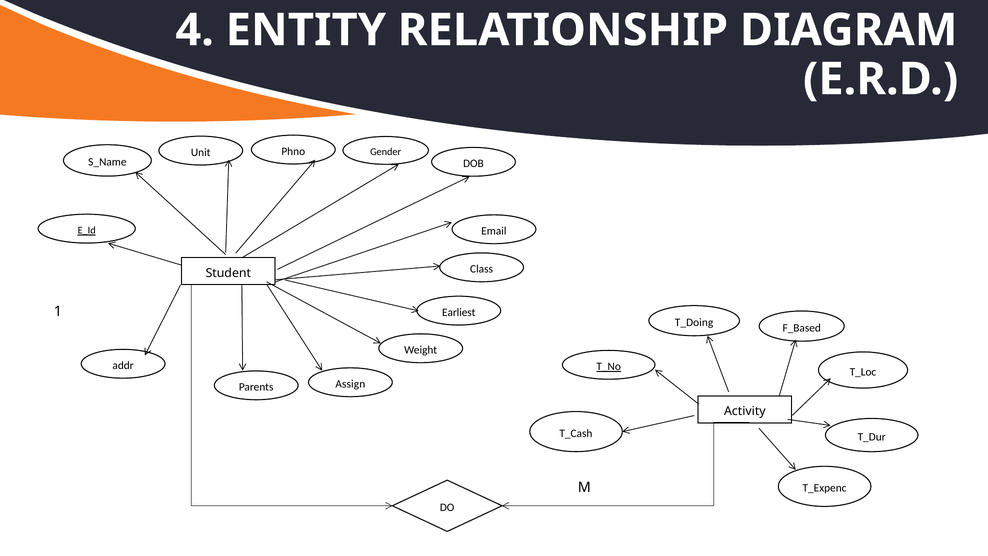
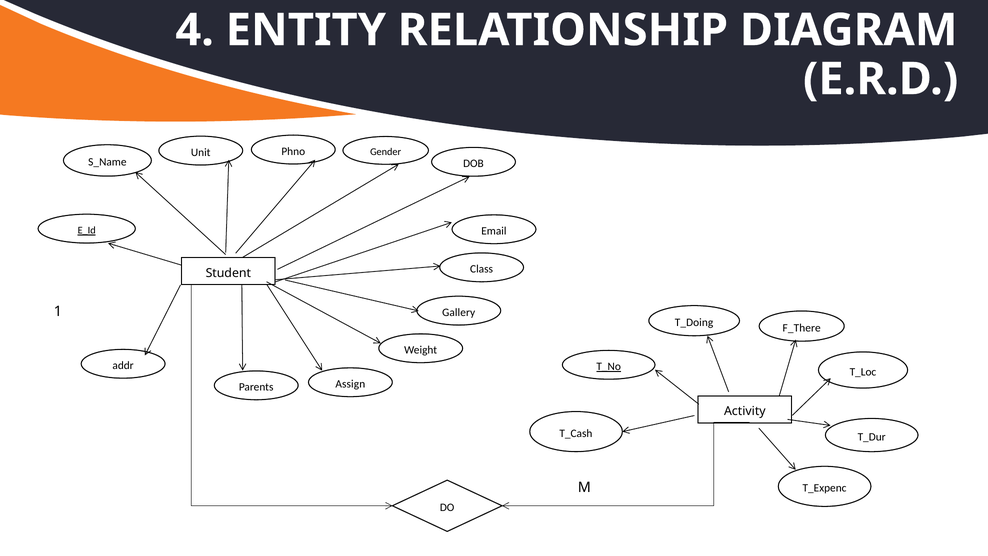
Earliest: Earliest -> Gallery
F_Based: F_Based -> F_There
